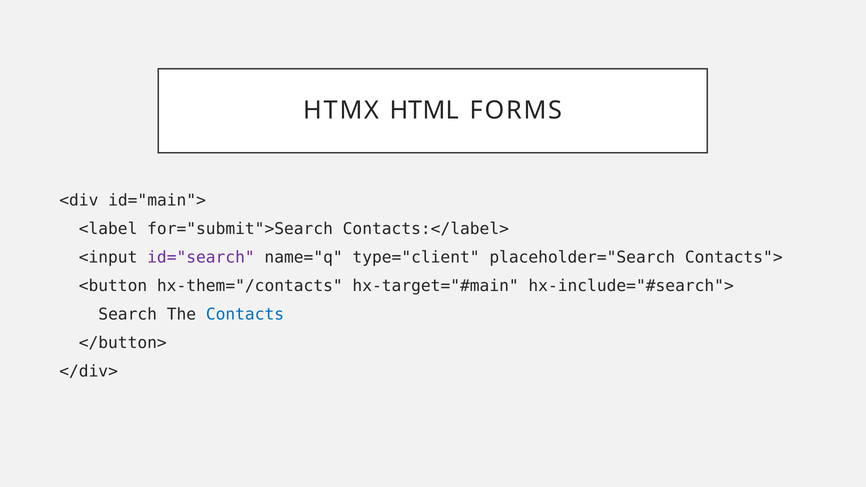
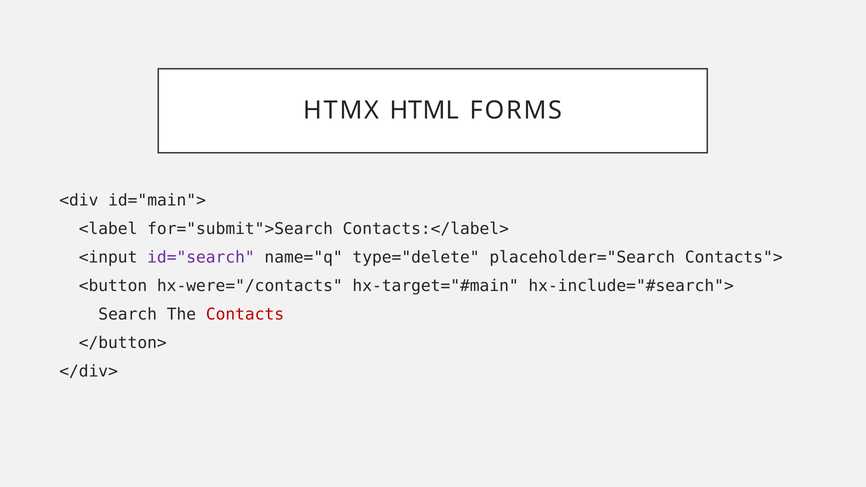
type="client: type="client -> type="delete
hx-them="/contacts: hx-them="/contacts -> hx-were="/contacts
Contacts colour: blue -> red
